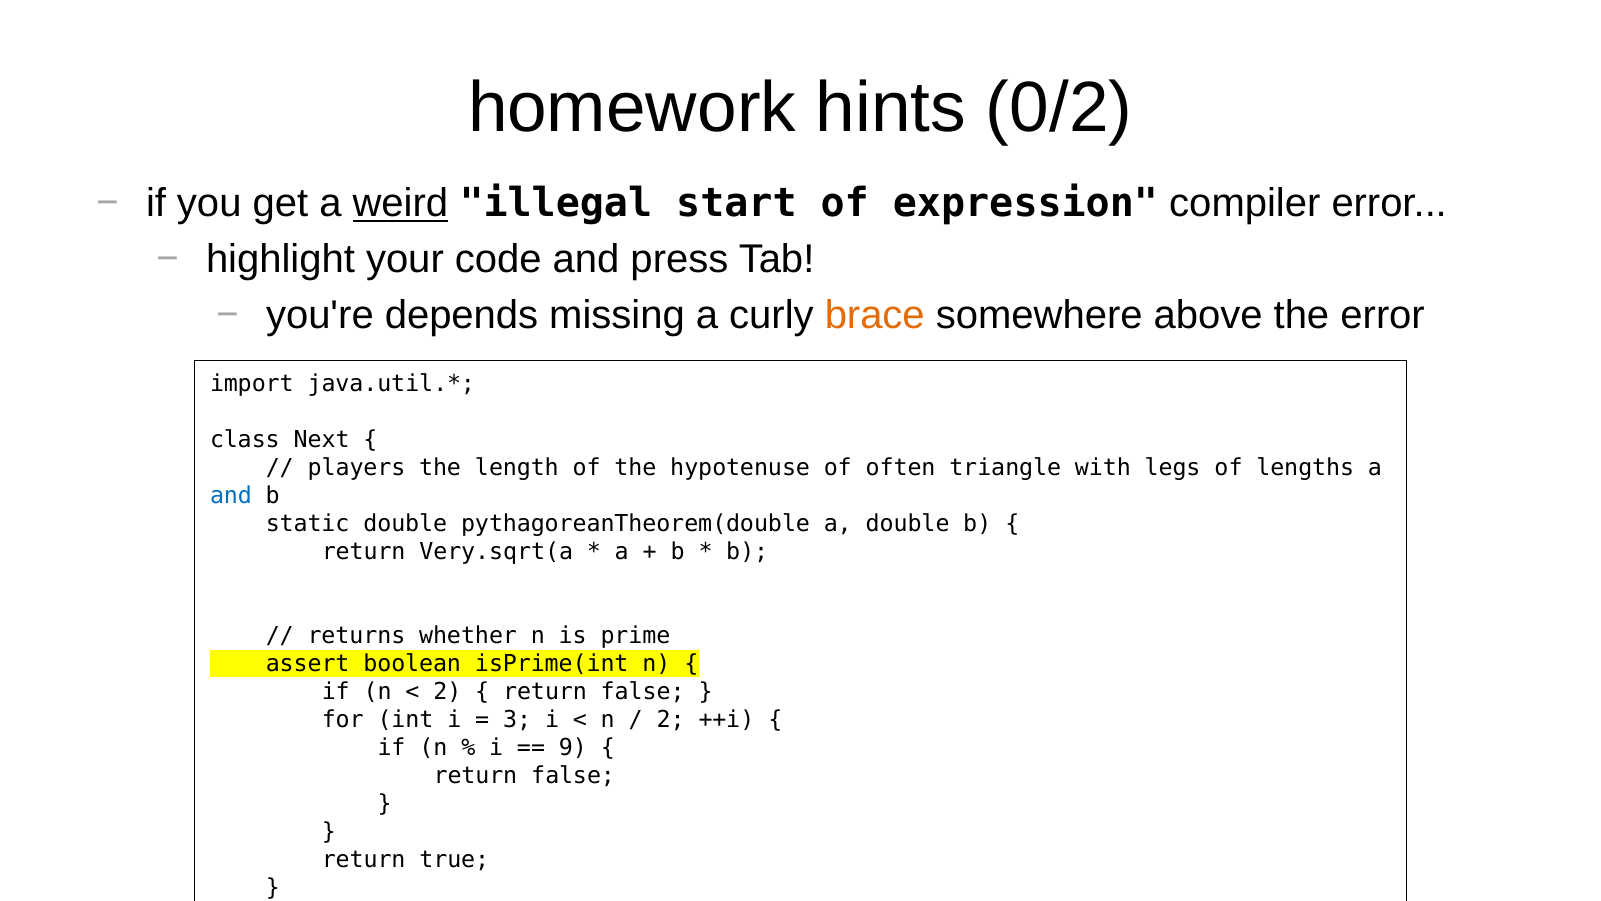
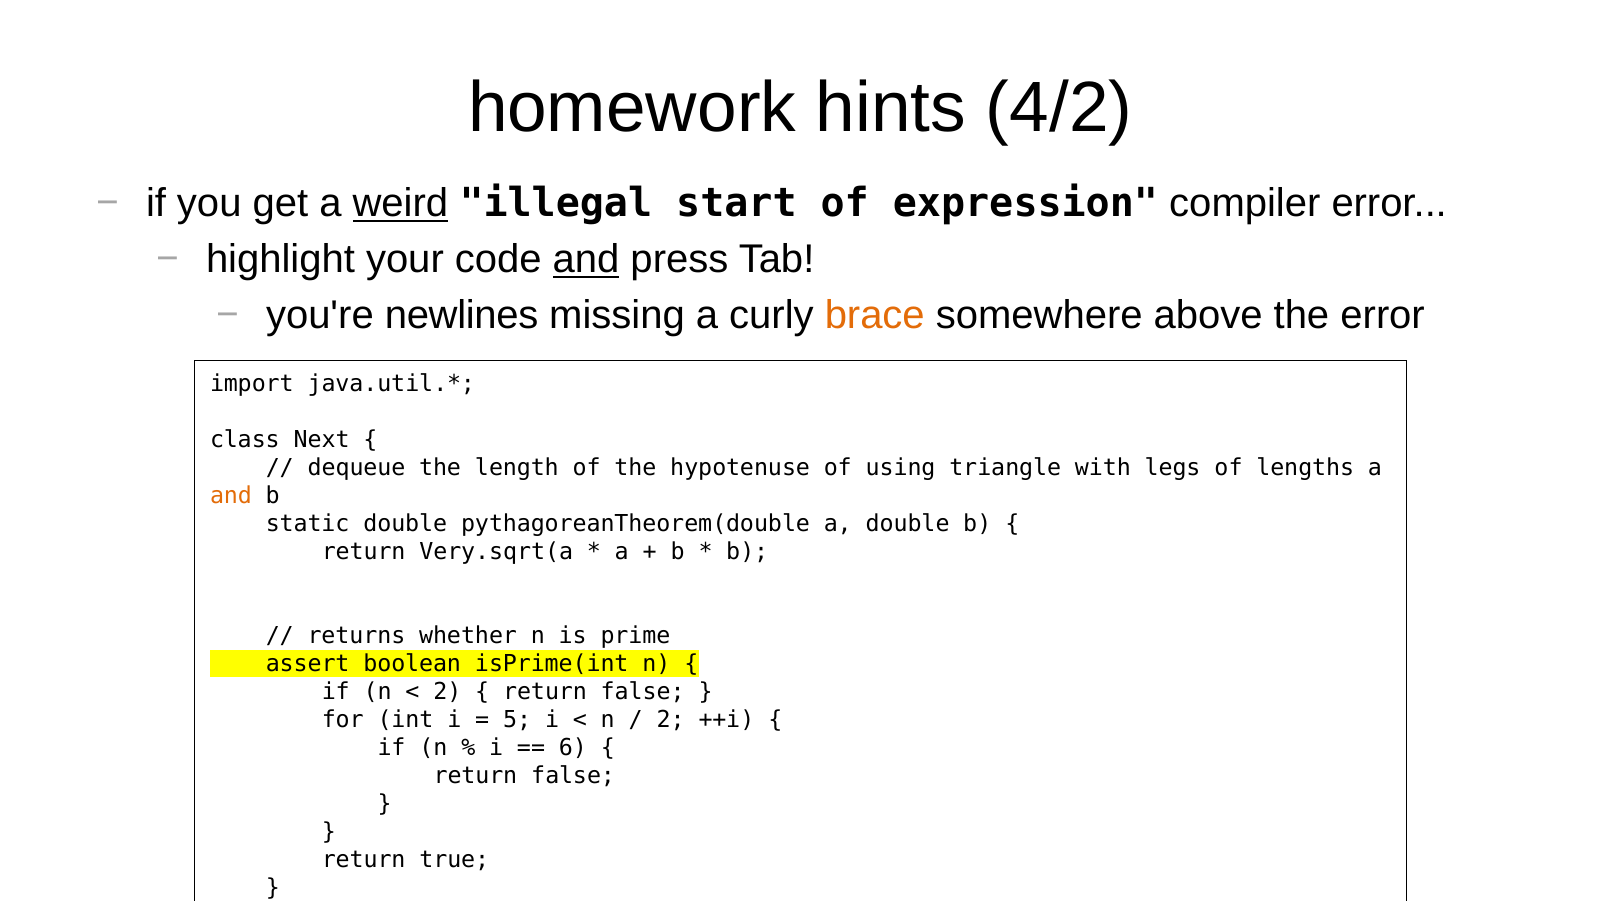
0/2: 0/2 -> 4/2
and at (586, 260) underline: none -> present
depends: depends -> newlines
players: players -> dequeue
often: often -> using
and at (231, 496) colour: blue -> orange
3: 3 -> 5
9: 9 -> 6
